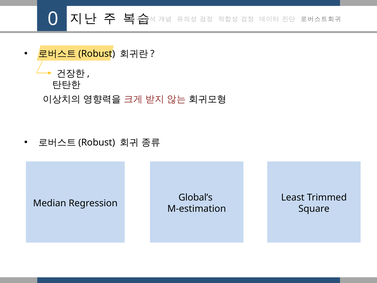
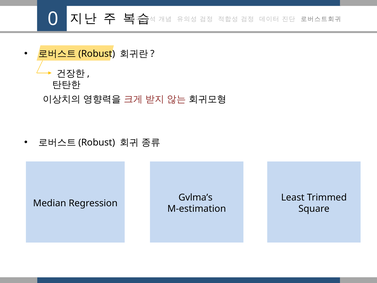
Global’s: Global’s -> Gvlma’s
